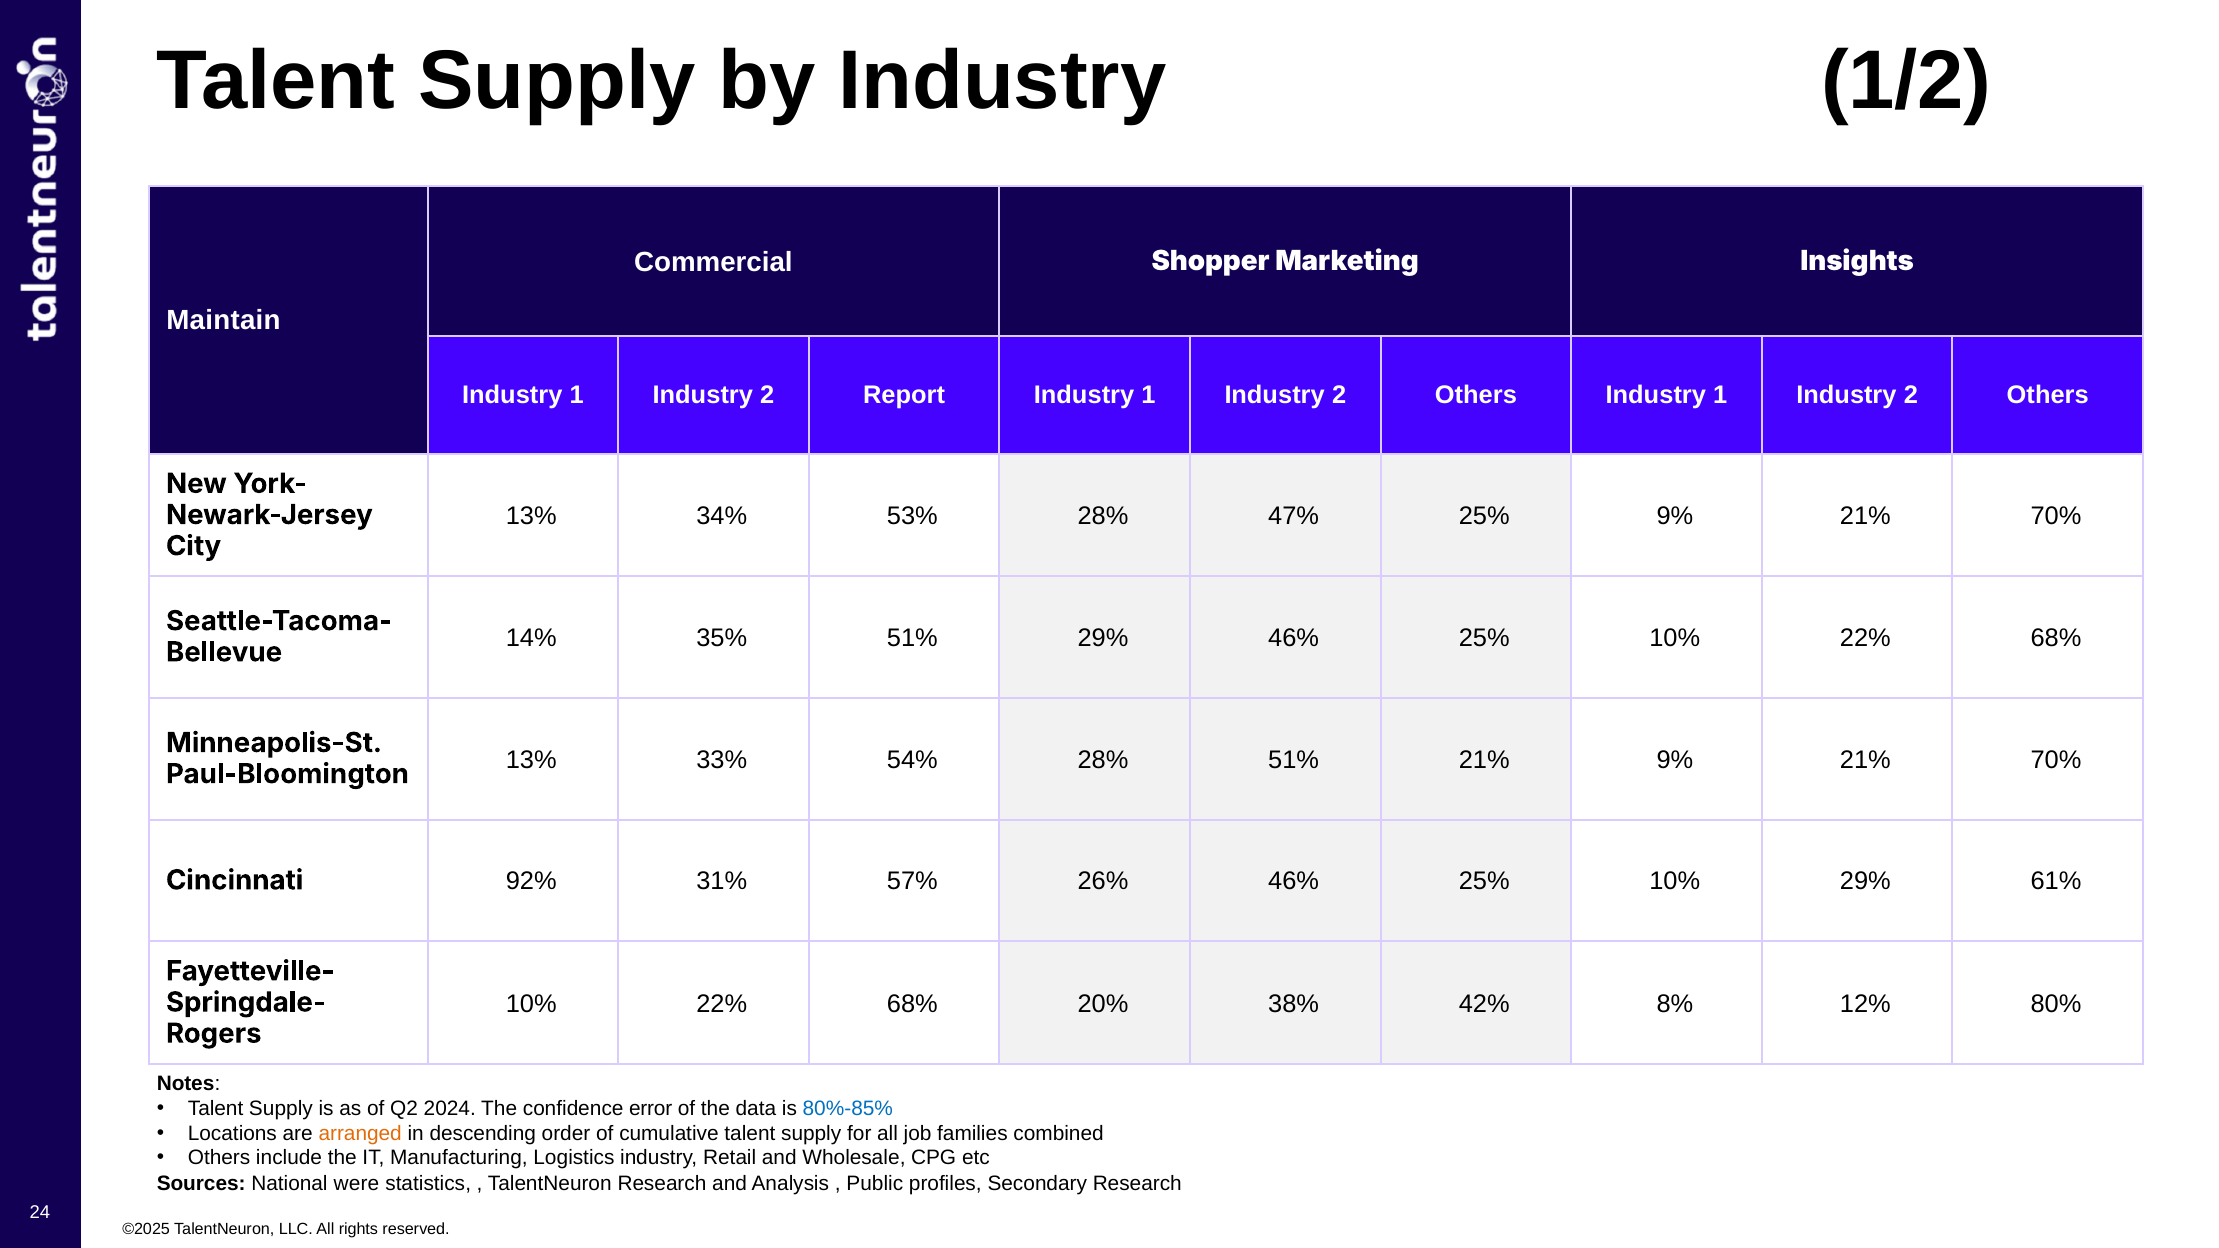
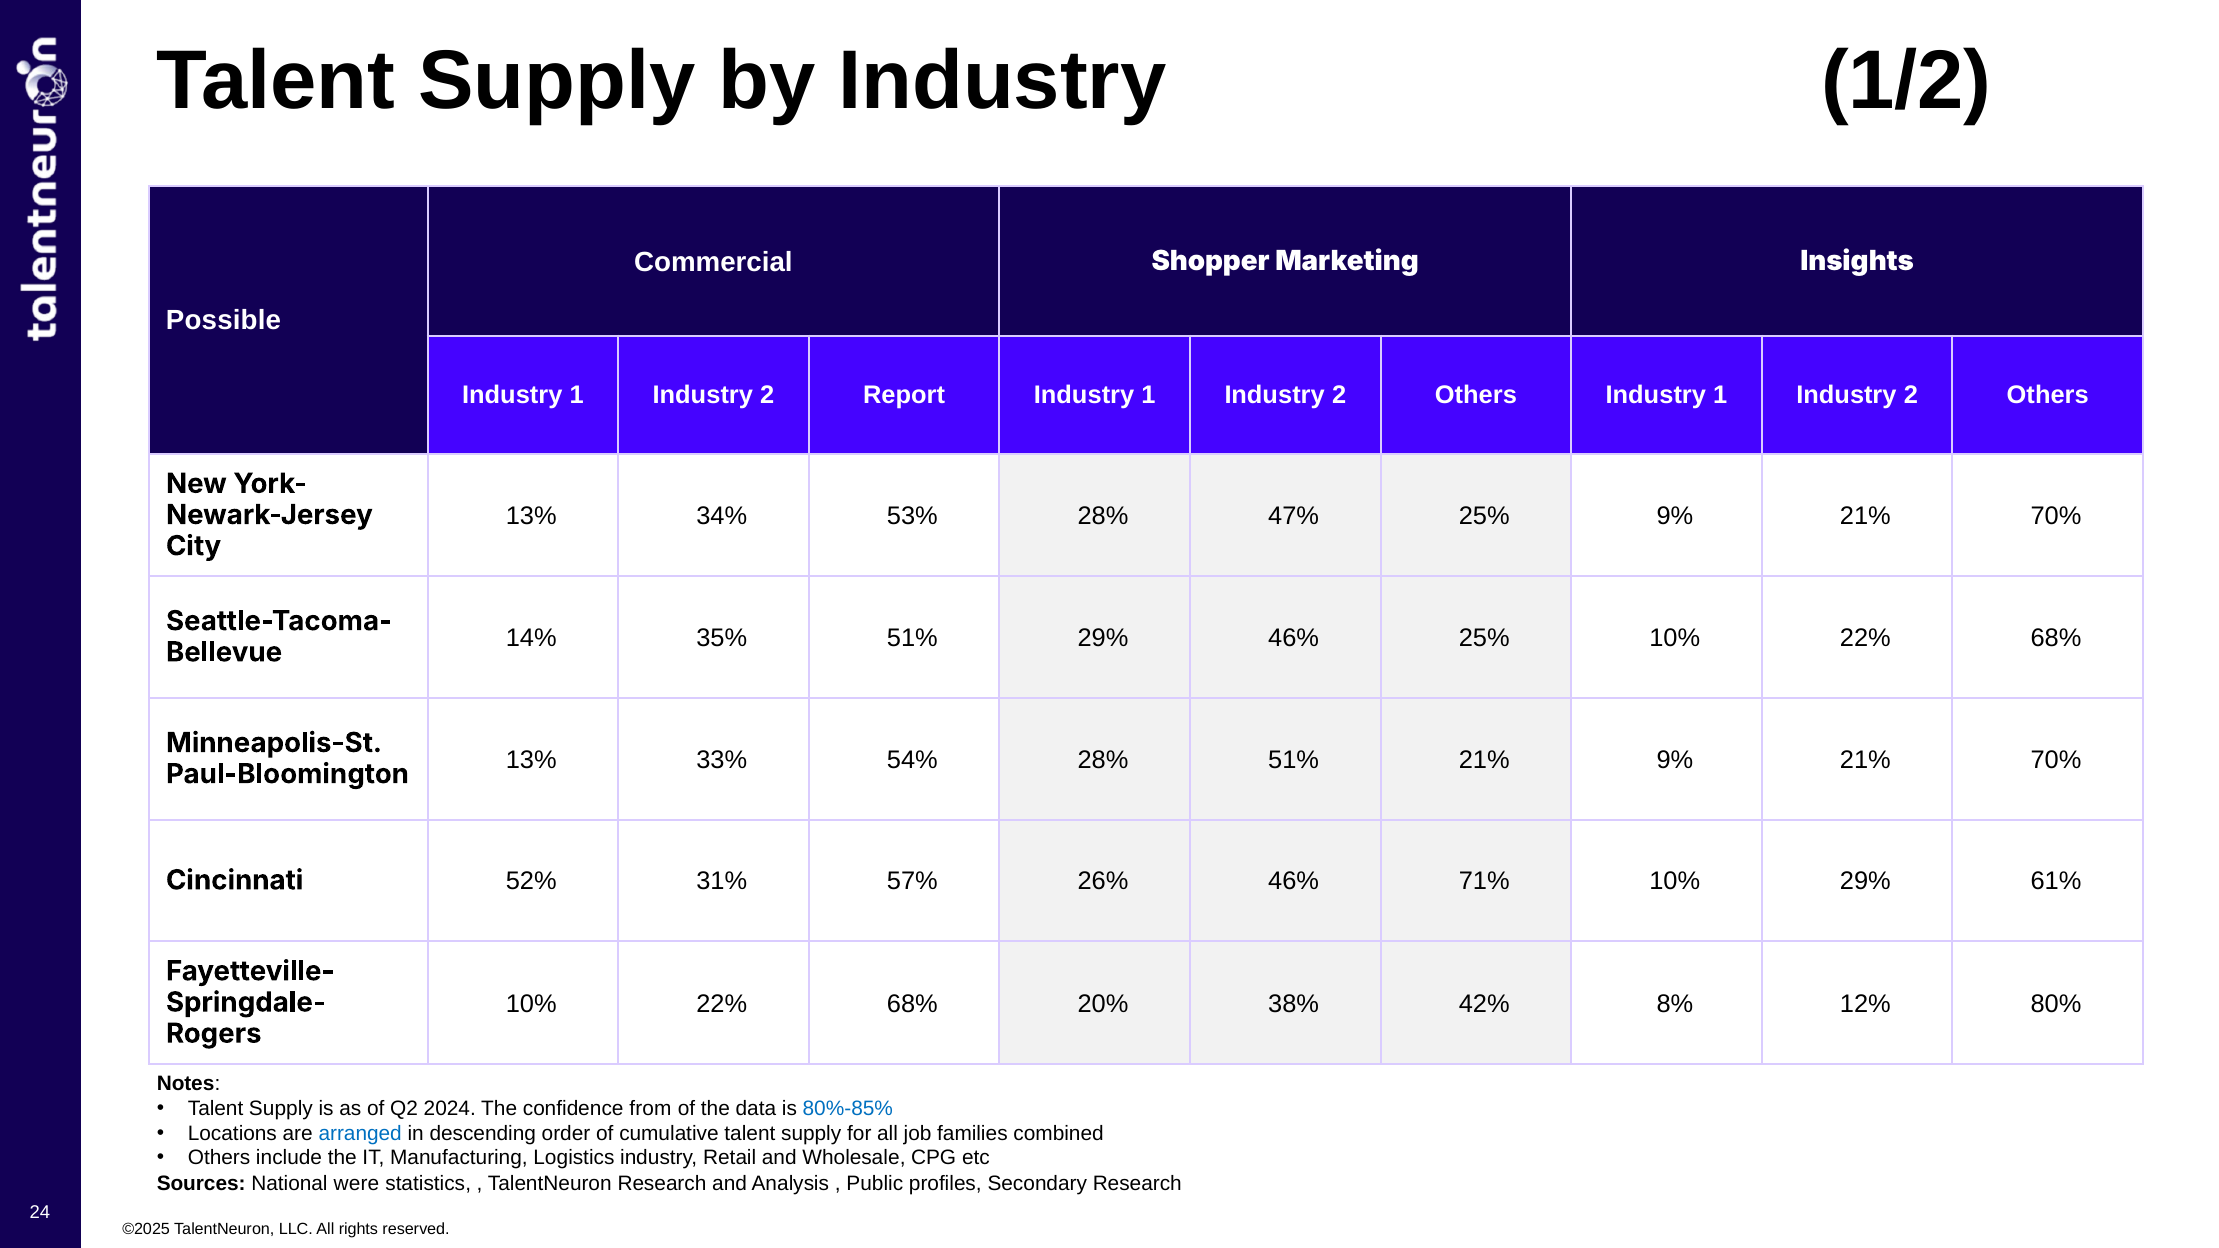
Maintain: Maintain -> Possible
92%: 92% -> 52%
26% 46% 25%: 25% -> 71%
error: error -> from
arranged colour: orange -> blue
